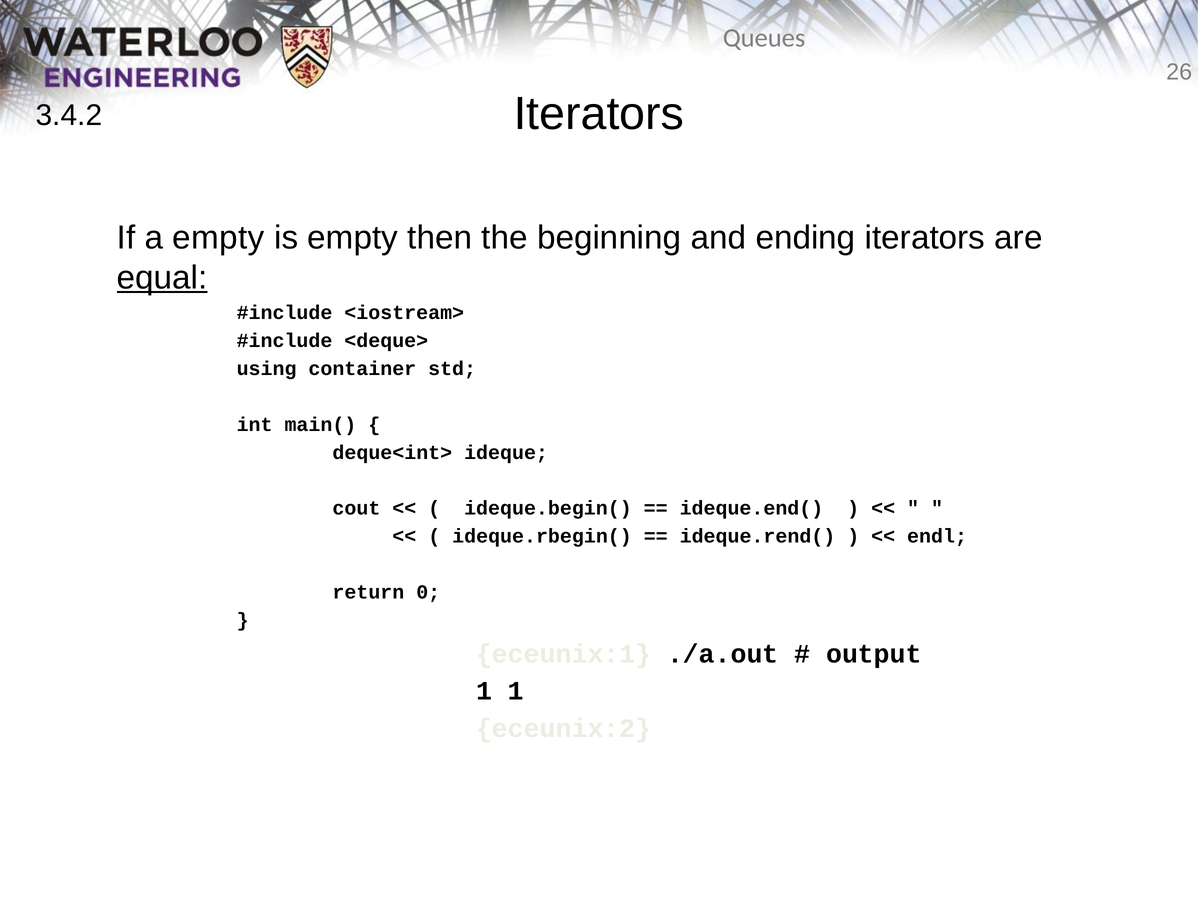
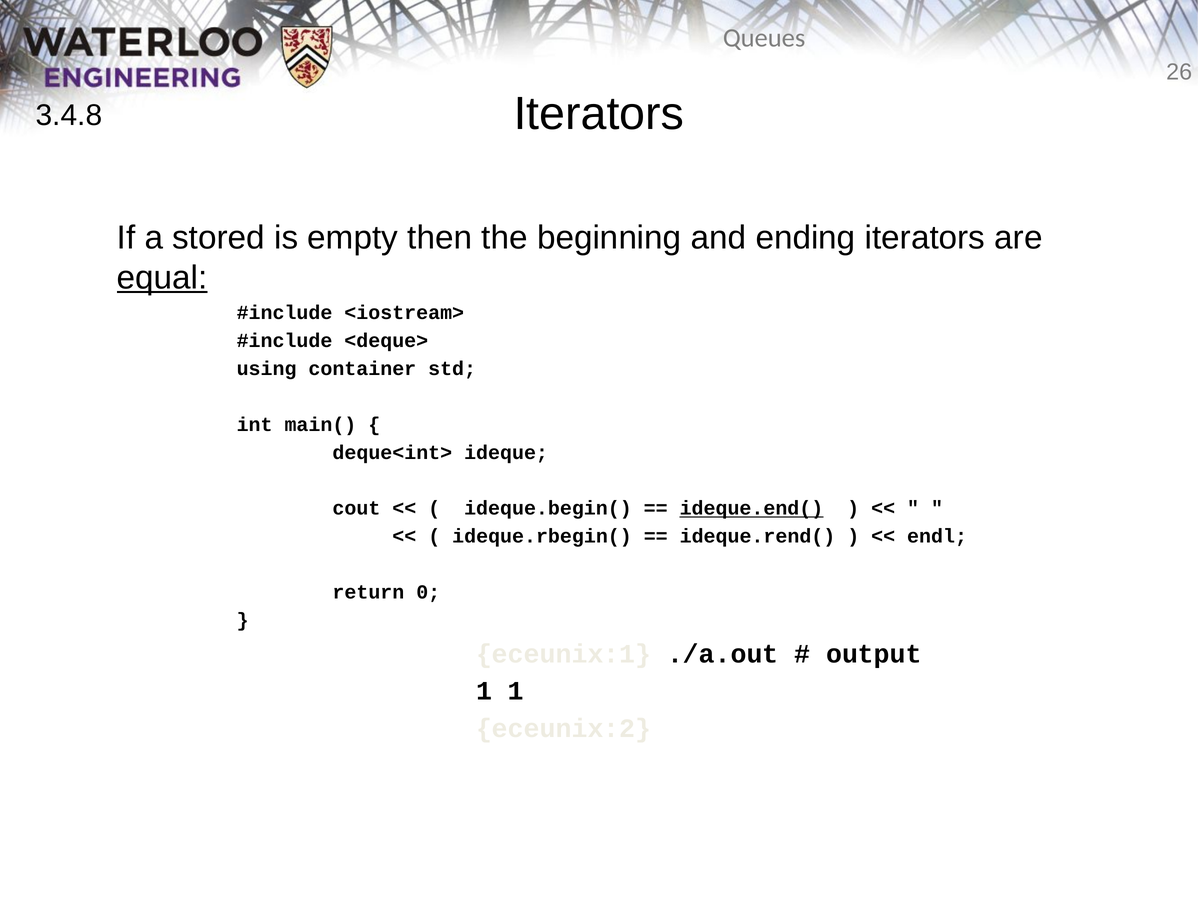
3.4.2: 3.4.2 -> 3.4.8
a empty: empty -> stored
ideque.end( underline: none -> present
